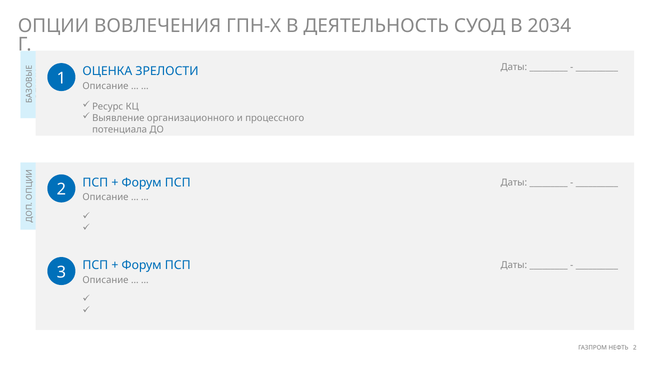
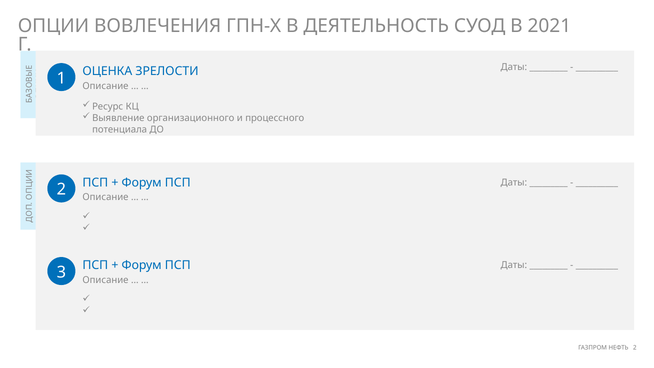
2034: 2034 -> 2021
